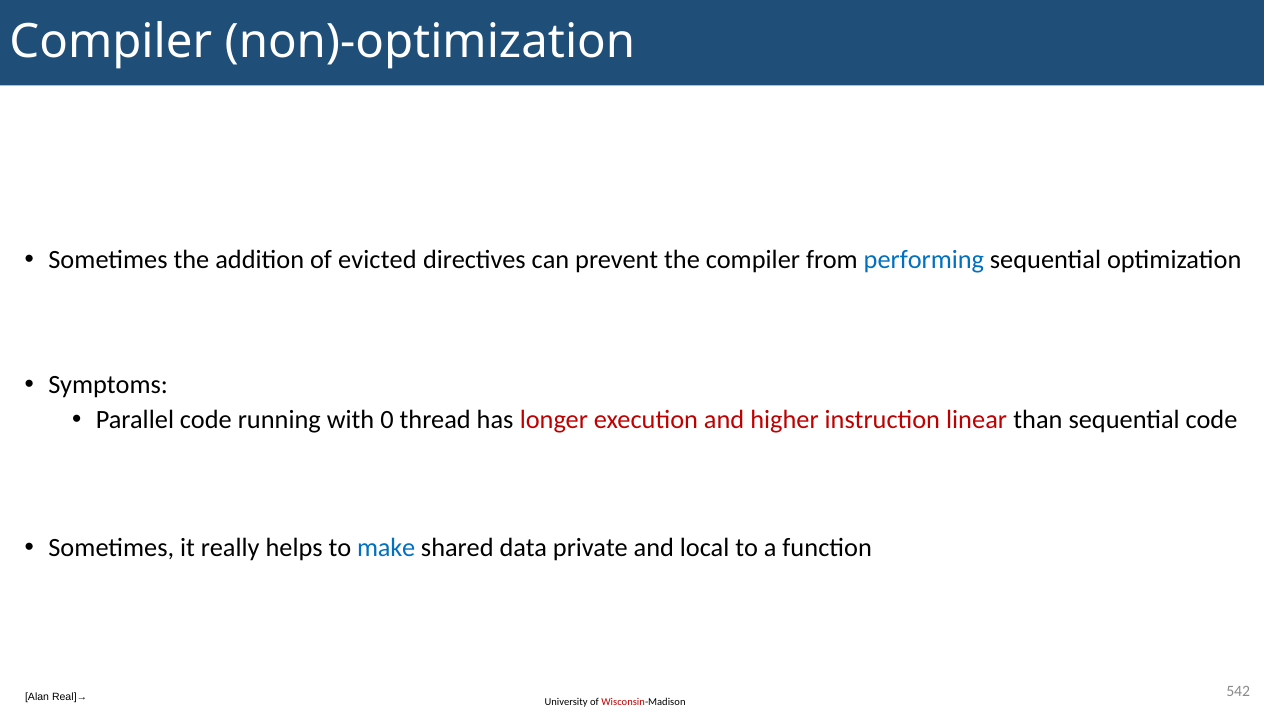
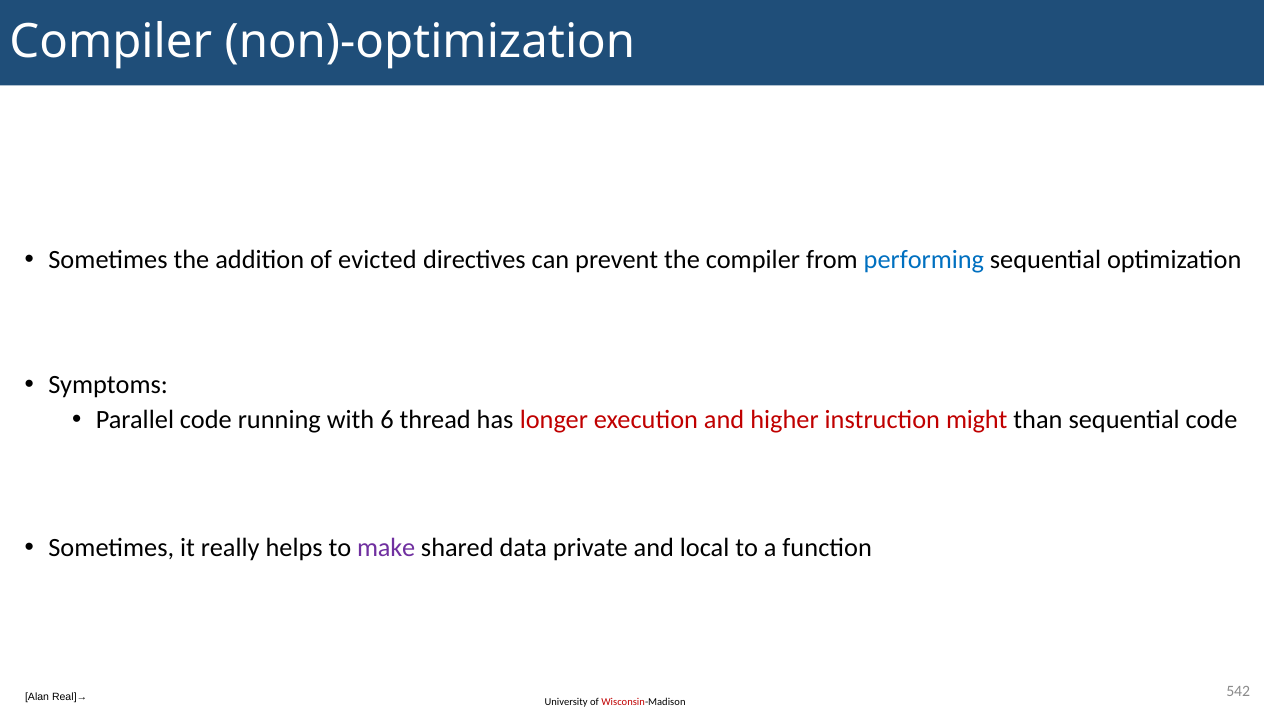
0: 0 -> 6
linear: linear -> might
make colour: blue -> purple
